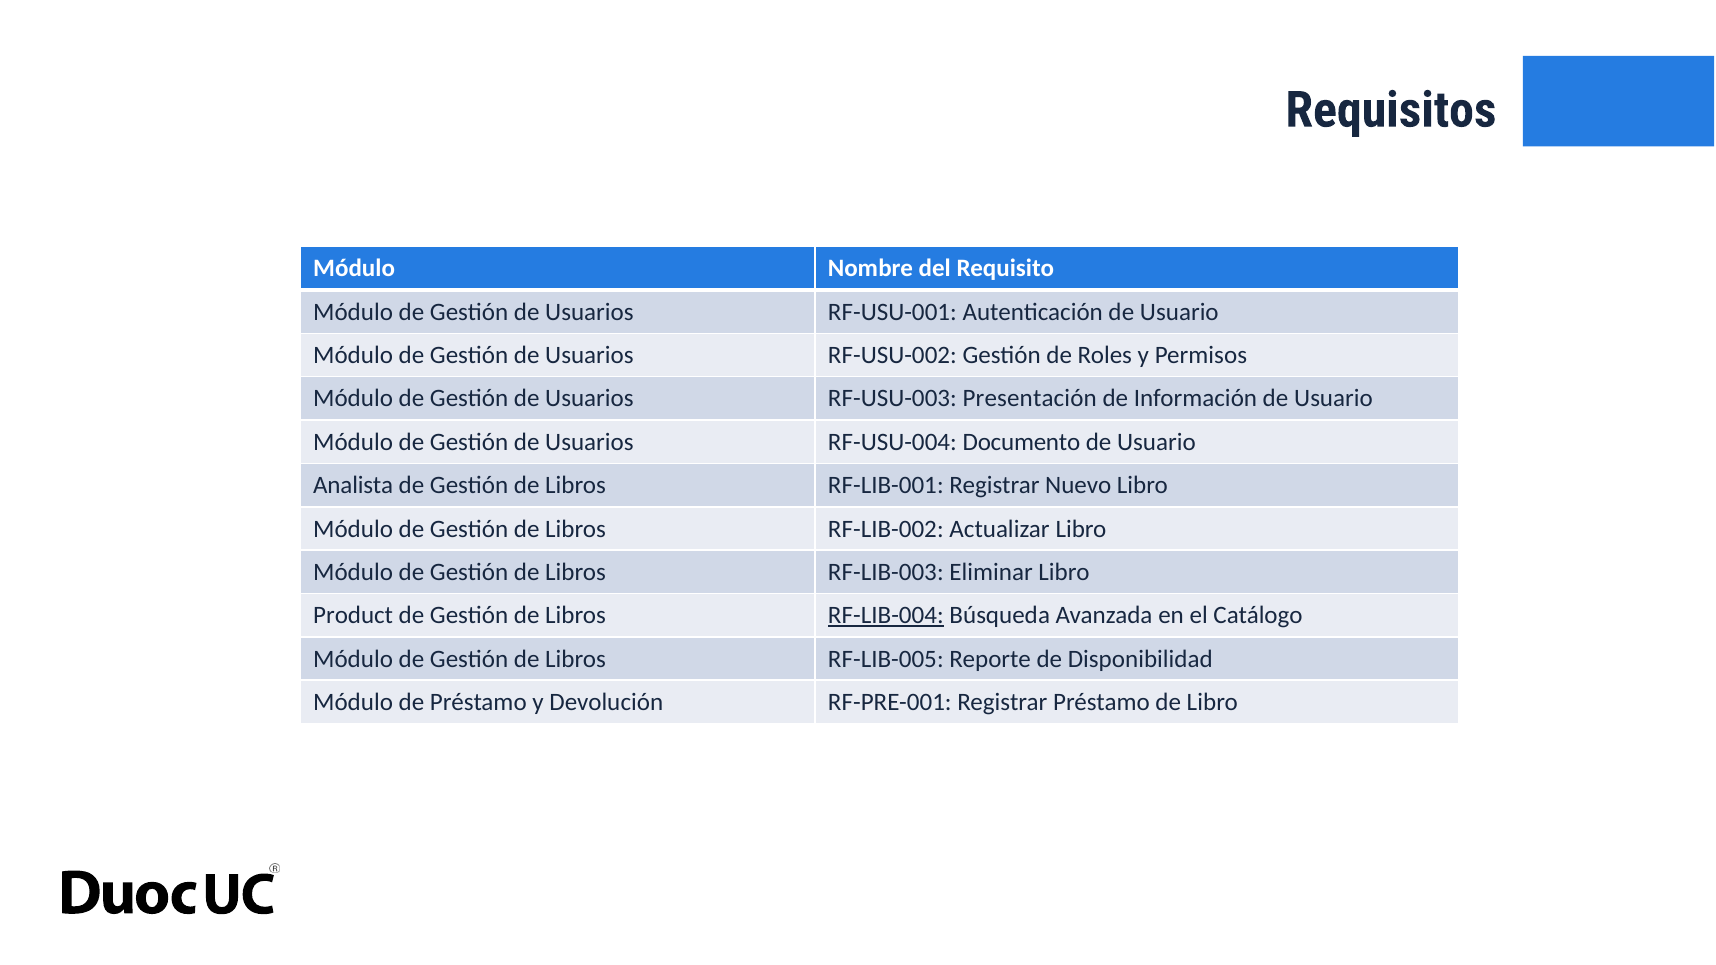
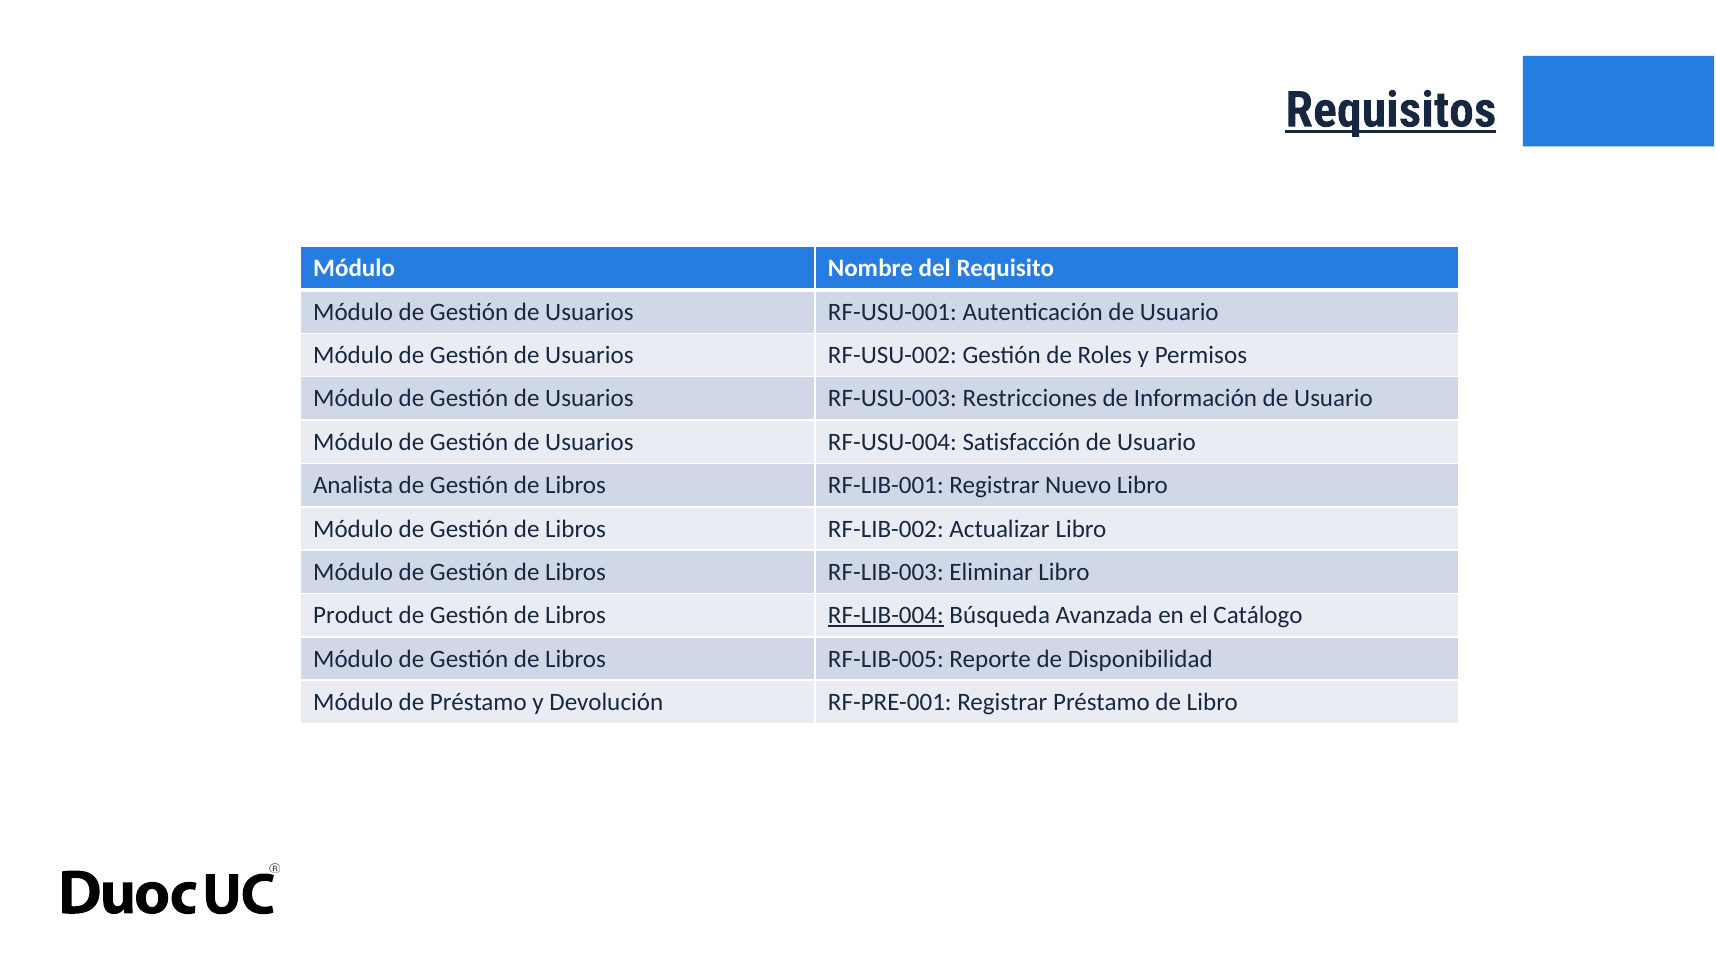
Requisitos underline: none -> present
Presentación: Presentación -> Restricciones
Documento: Documento -> Satisfacción
